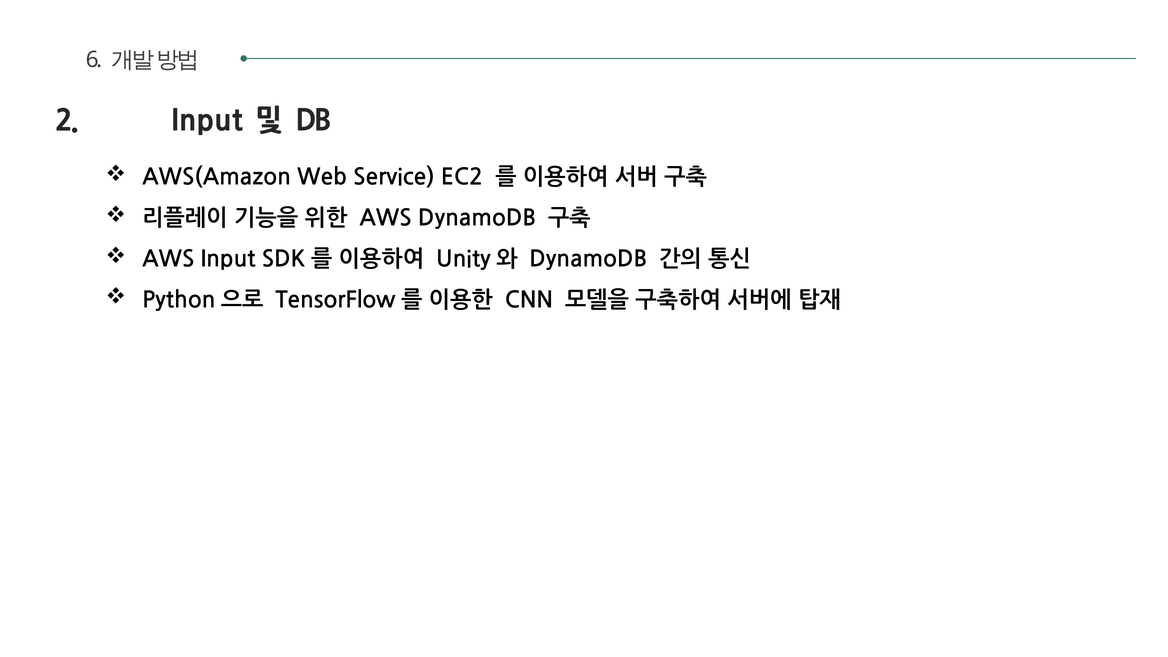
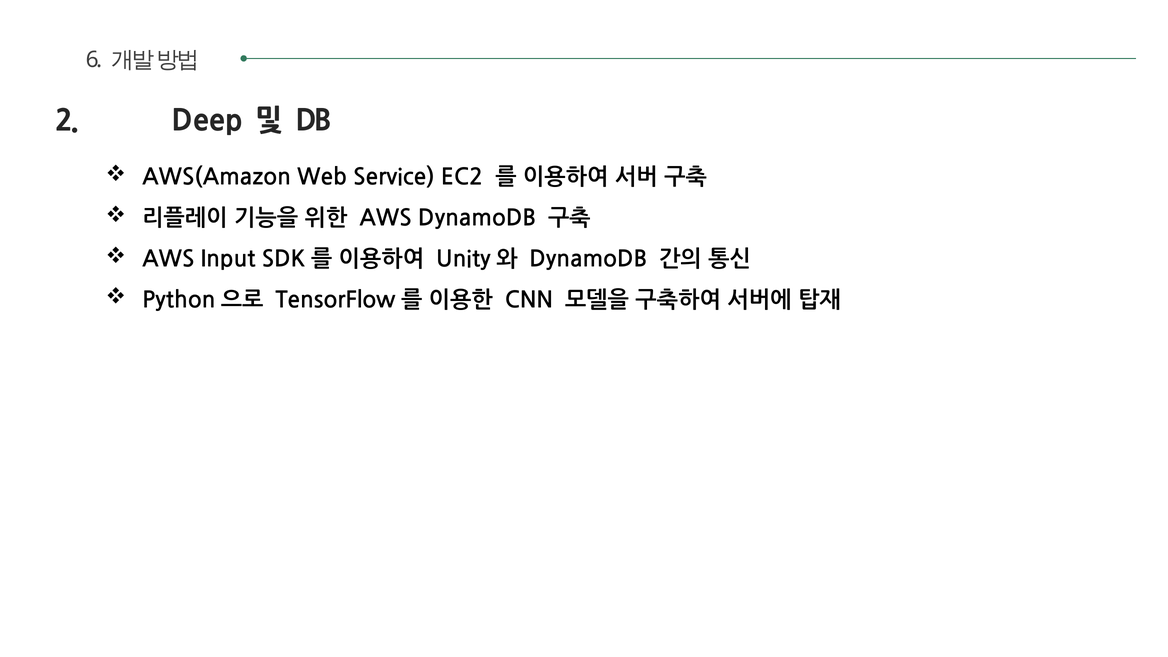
2 Input: Input -> Deep
